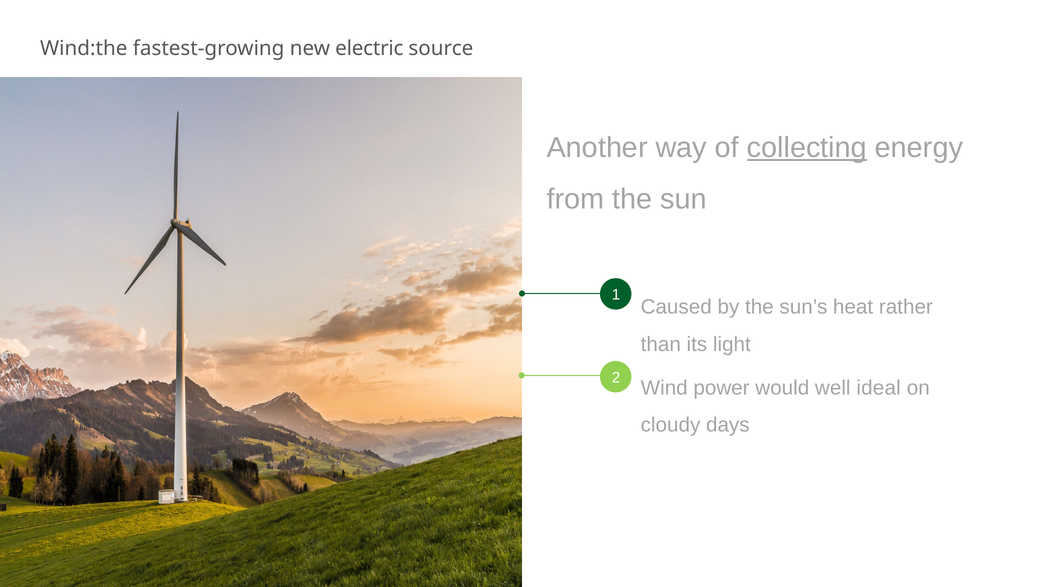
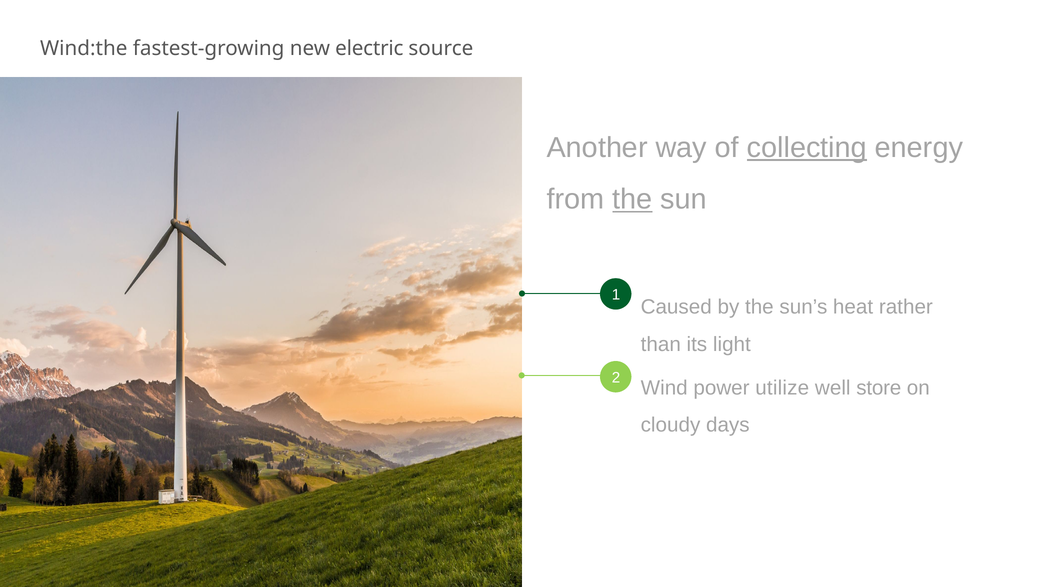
the at (632, 200) underline: none -> present
would: would -> utilize
ideal: ideal -> store
